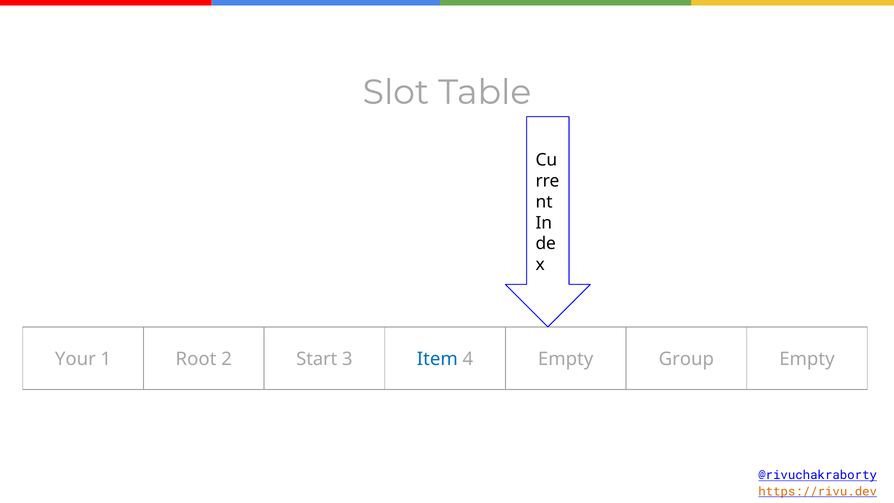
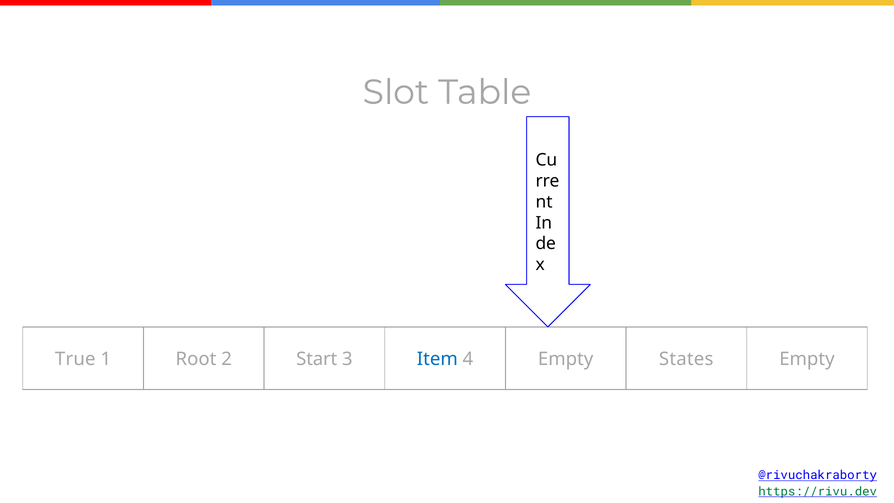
Your: Your -> True
Group: Group -> States
https://rivu.dev colour: orange -> green
